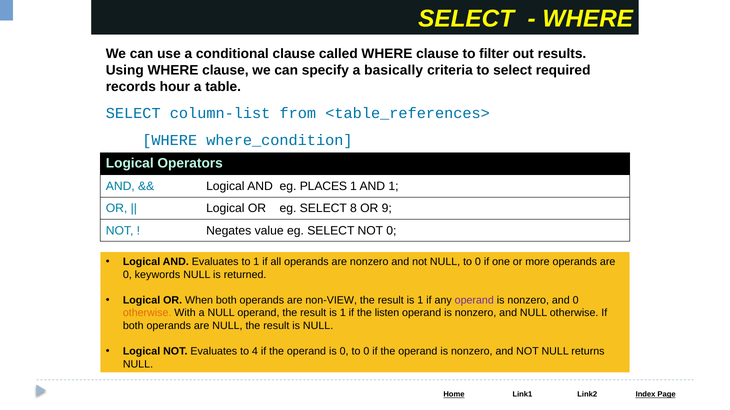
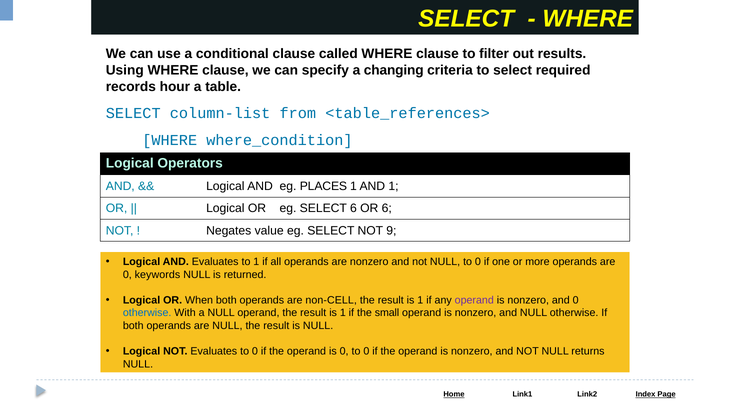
basically: basically -> changing
SELECT 8: 8 -> 6
OR 9: 9 -> 6
NOT 0: 0 -> 9
non-VIEW: non-VIEW -> non-CELL
otherwise at (147, 313) colour: orange -> blue
listen: listen -> small
Evaluates to 4: 4 -> 0
